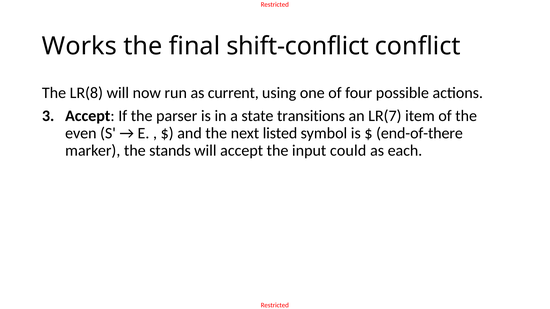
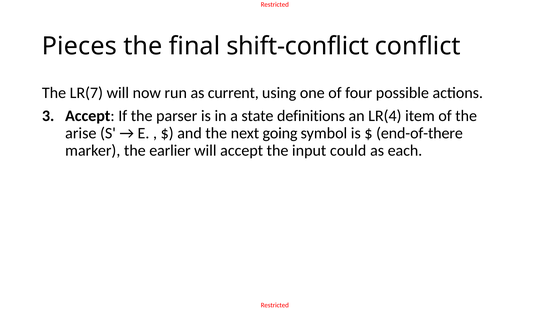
Works: Works -> Pieces
LR(8: LR(8 -> LR(7
transitions: transitions -> definitions
LR(7: LR(7 -> LR(4
even: even -> arise
listed: listed -> going
stands: stands -> earlier
